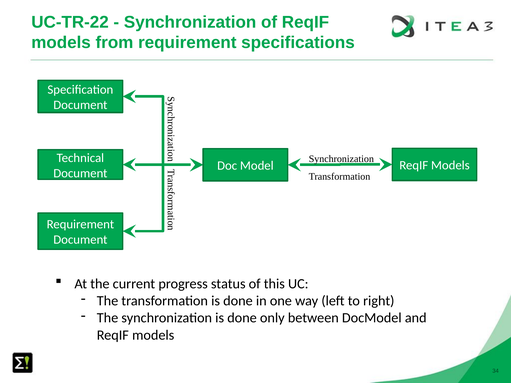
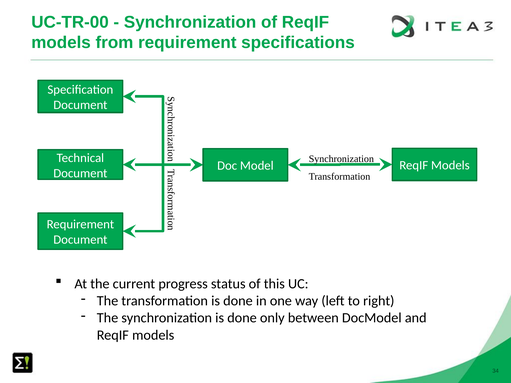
UC-TR-22: UC-TR-22 -> UC-TR-00
